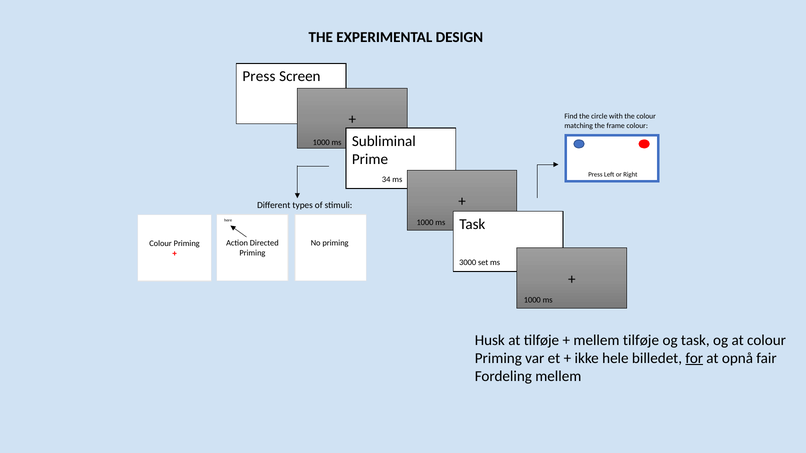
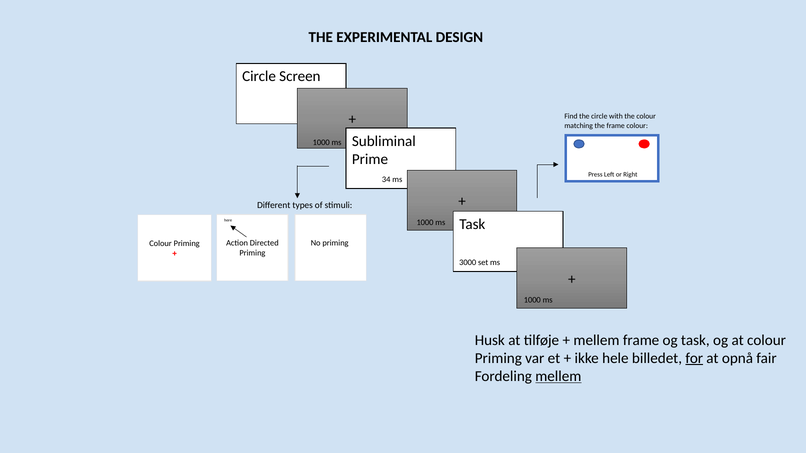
Press at (259, 77): Press -> Circle
mellem tilføje: tilføje -> frame
mellem at (558, 377) underline: none -> present
